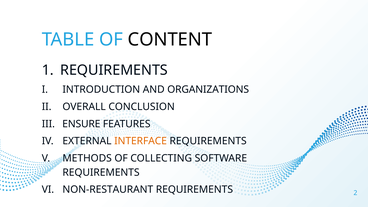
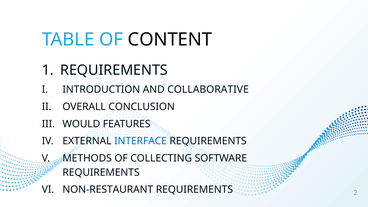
ORGANIZATIONS: ORGANIZATIONS -> COLLABORATIVE
ENSURE: ENSURE -> WOULD
INTERFACE colour: orange -> blue
